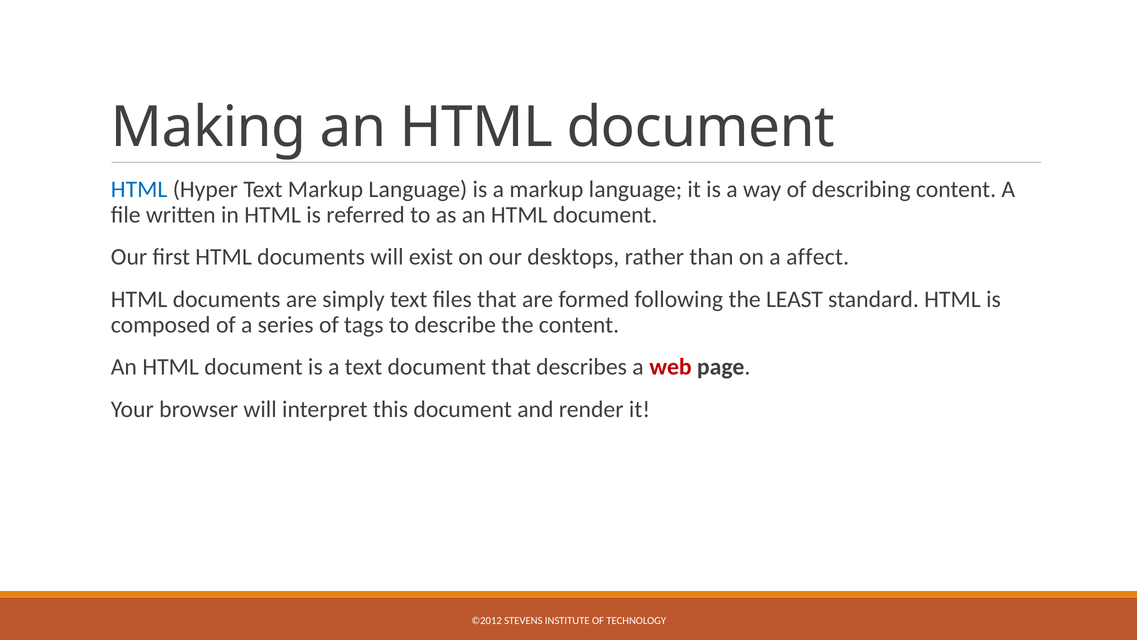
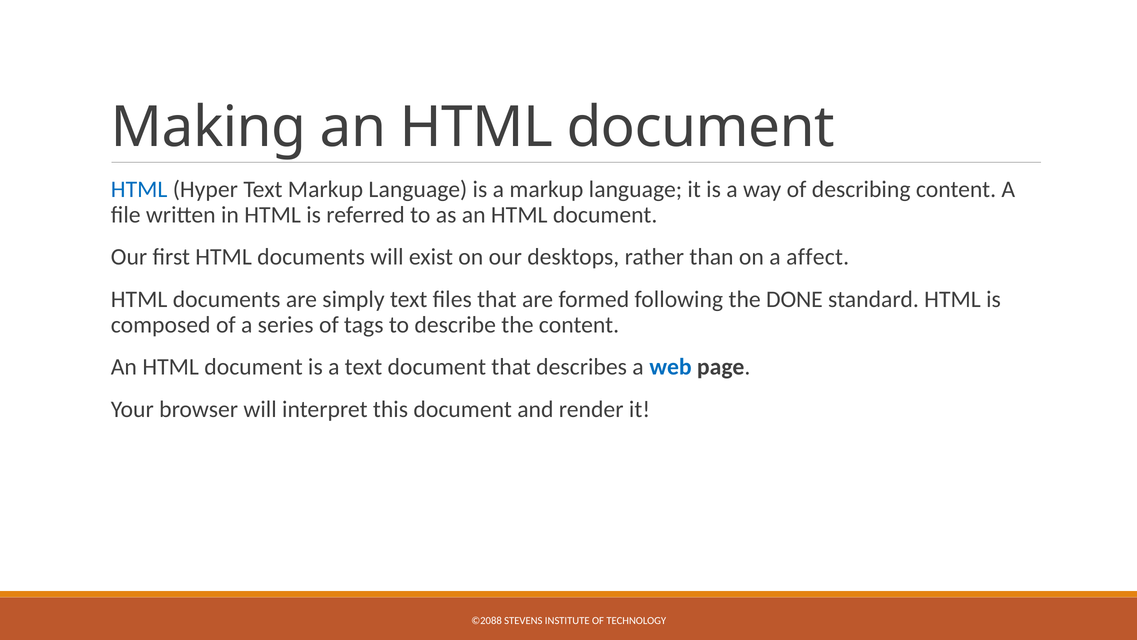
LEAST: LEAST -> DONE
web colour: red -> blue
©2012: ©2012 -> ©2088
